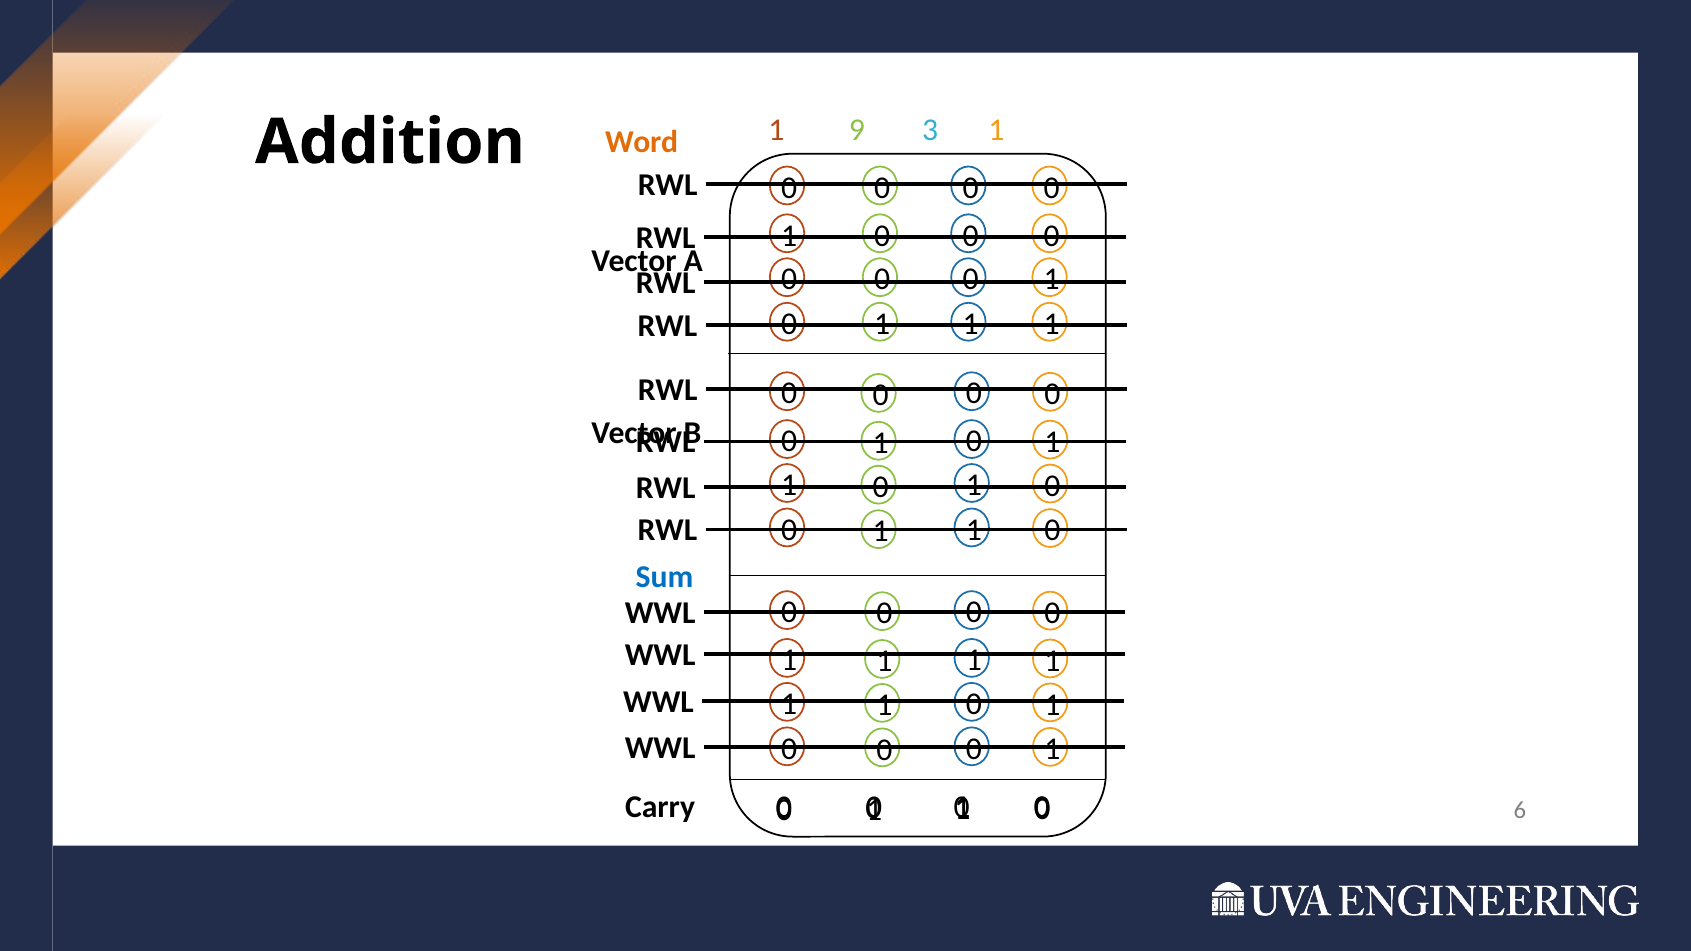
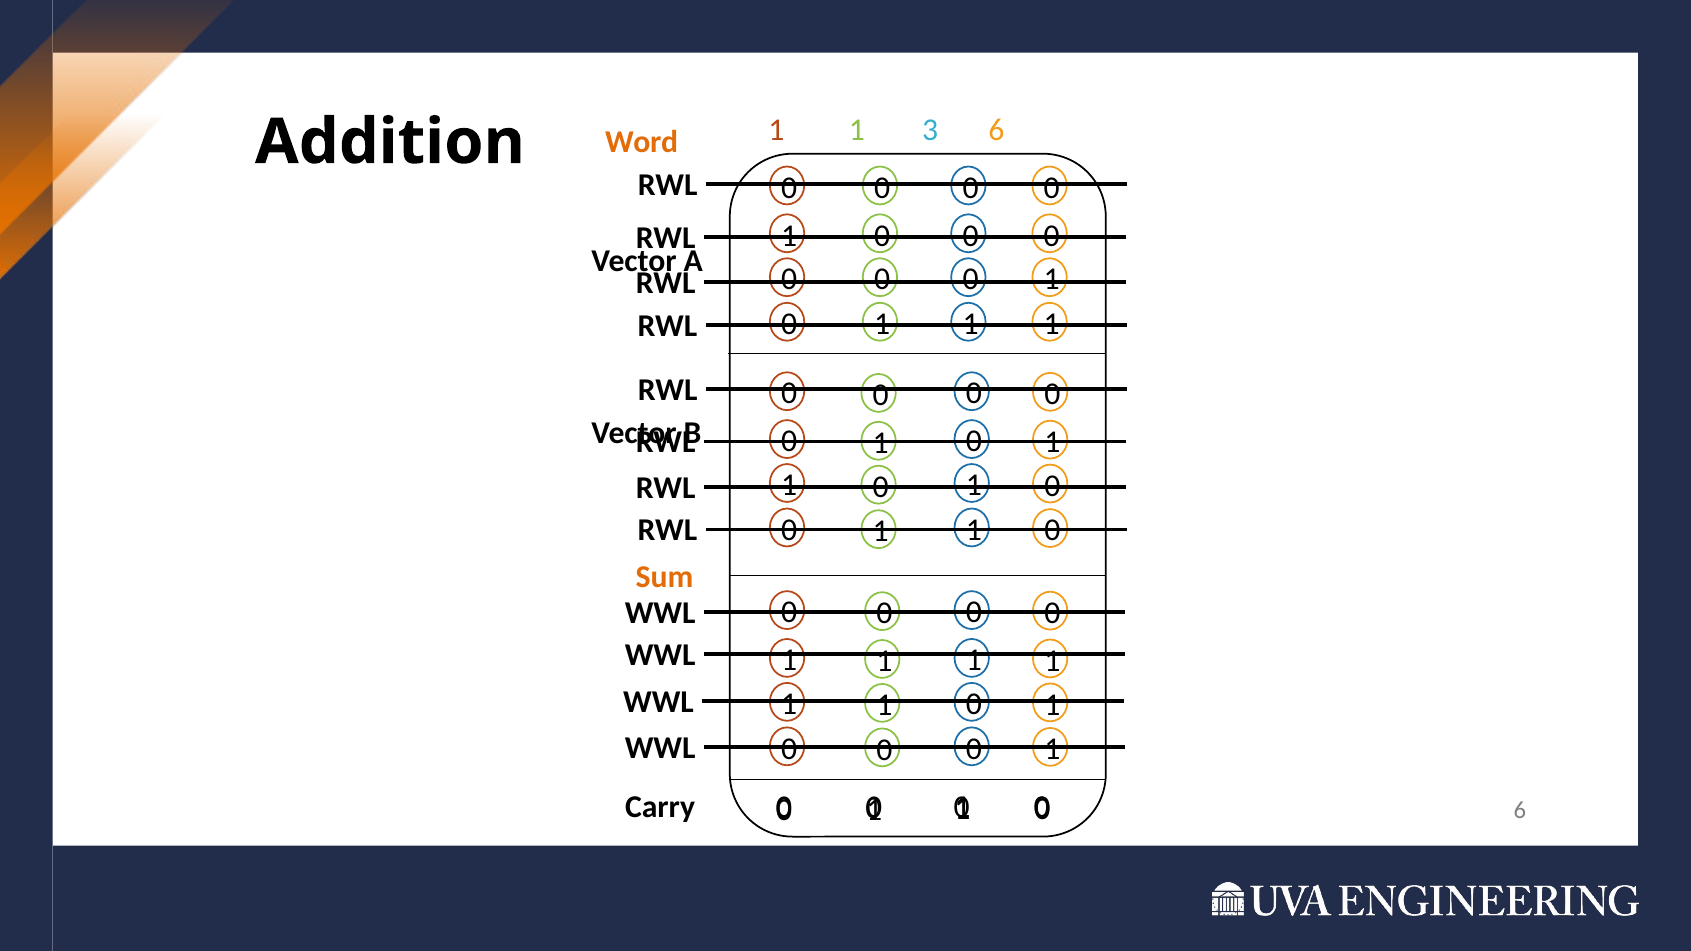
9 at (857, 130): 9 -> 1
3 1: 1 -> 6
Sum colour: blue -> orange
